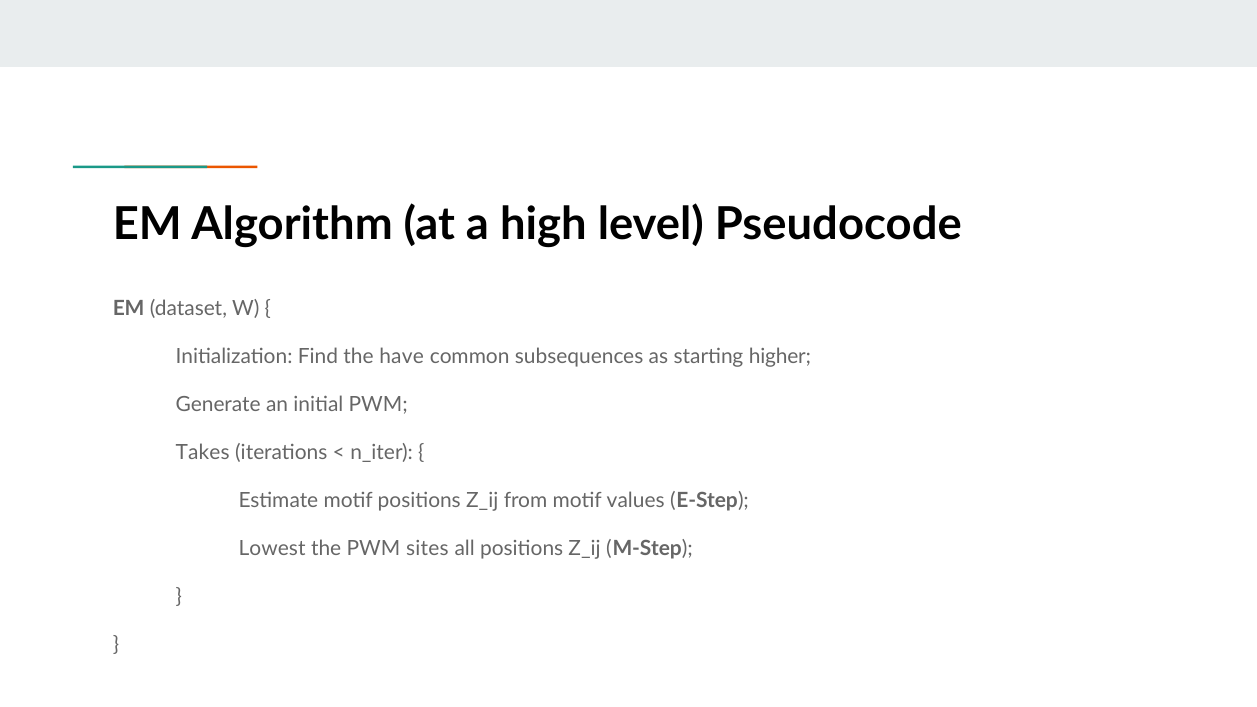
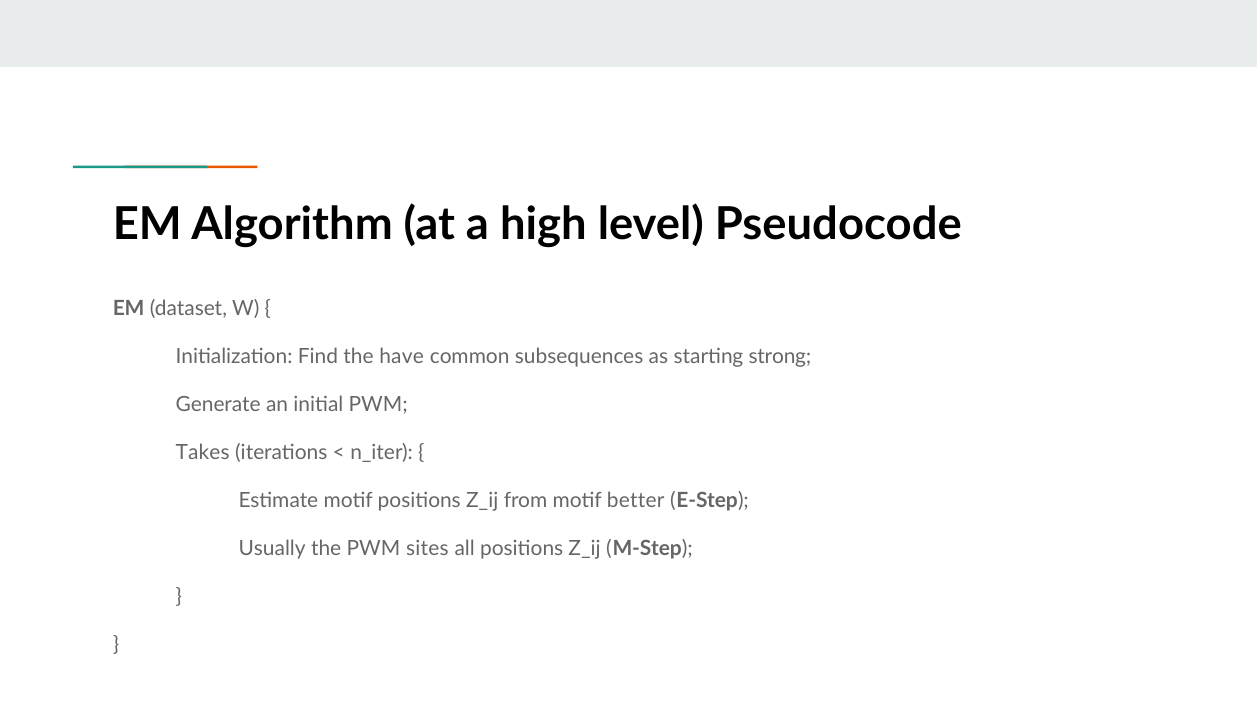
higher: higher -> strong
values: values -> better
Lowest: Lowest -> Usually
